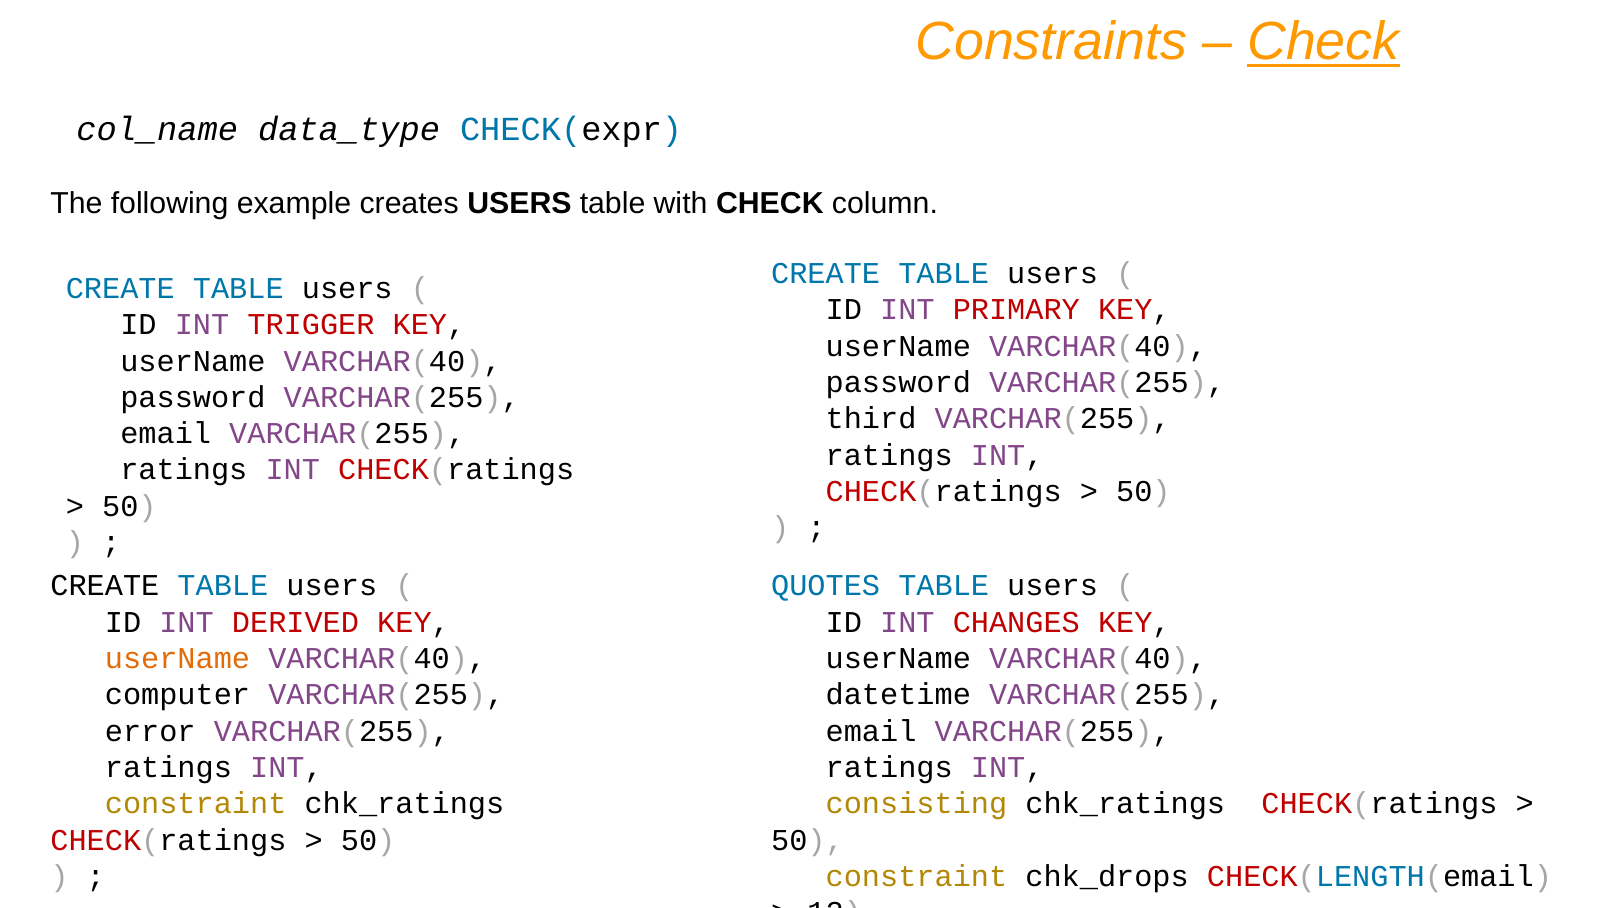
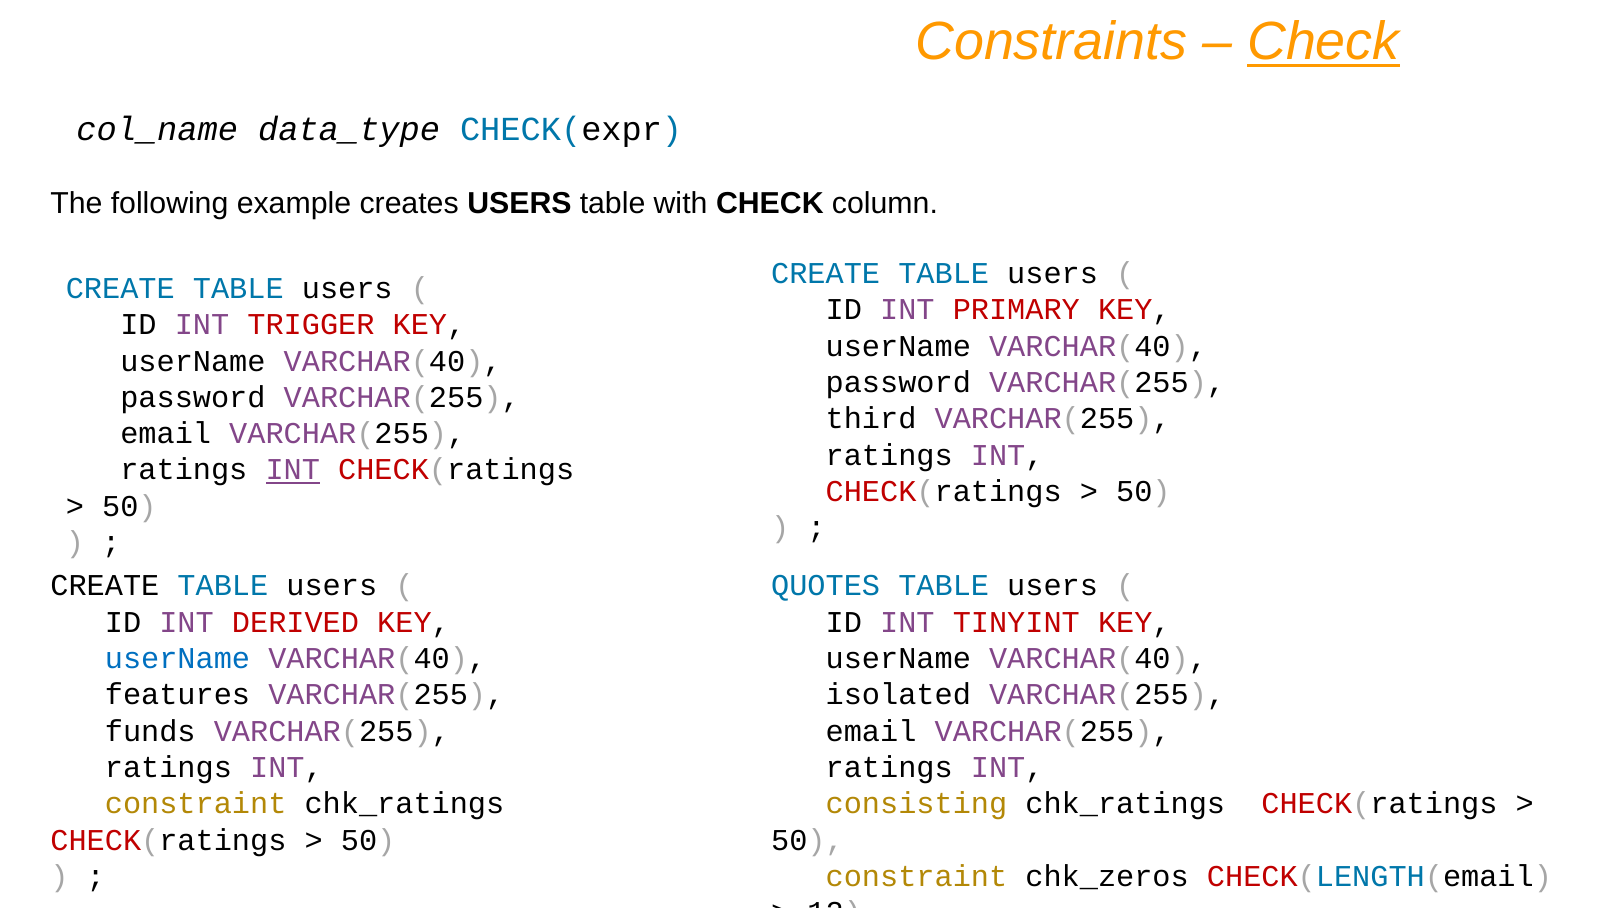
INT at (293, 470) underline: none -> present
CHANGES: CHANGES -> TINYINT
userName at (177, 659) colour: orange -> blue
computer: computer -> features
datetime: datetime -> isolated
error: error -> funds
chk_drops: chk_drops -> chk_zeros
